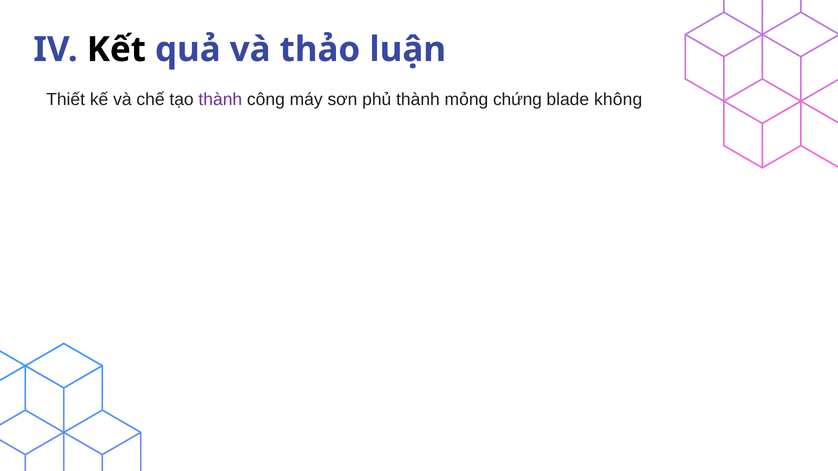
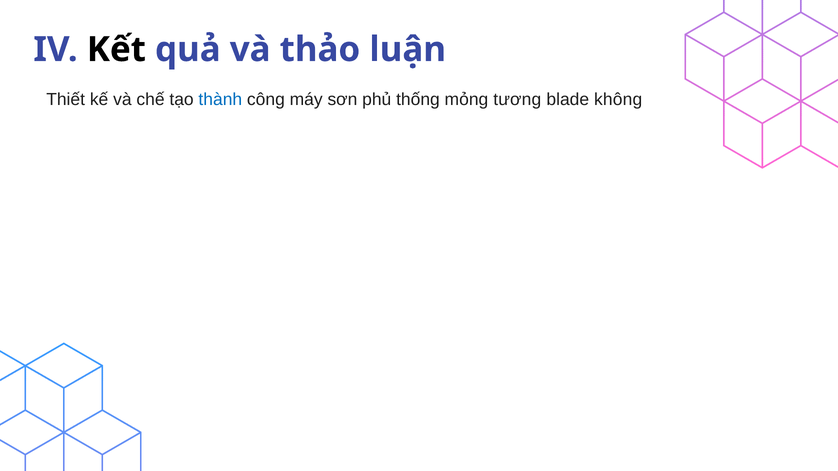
thành at (220, 99) colour: purple -> blue
phủ thành: thành -> thống
chứng: chứng -> tương
